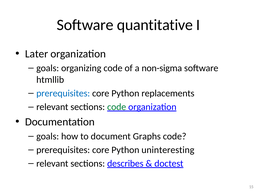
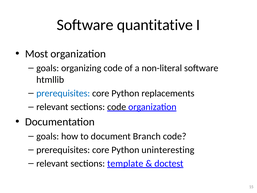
Later: Later -> Most
non-sigma: non-sigma -> non-literal
code at (117, 107) colour: green -> black
Graphs: Graphs -> Branch
describes: describes -> template
